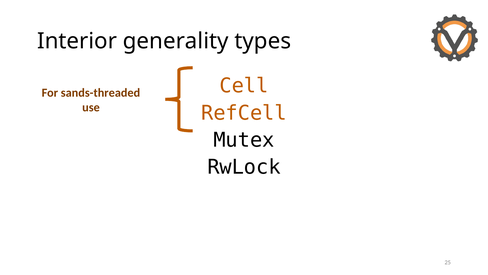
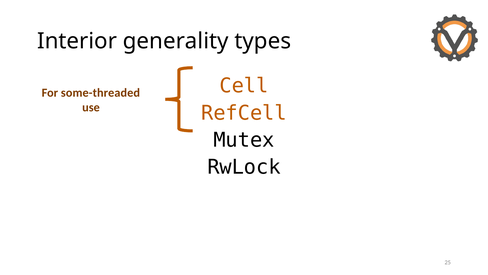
sands-threaded: sands-threaded -> some-threaded
